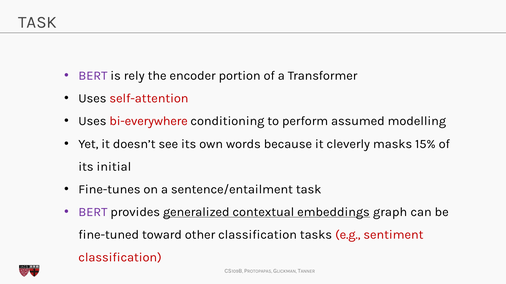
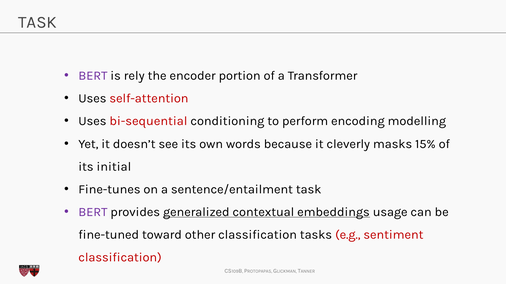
bi-everywhere: bi-everywhere -> bi-sequential
assumed: assumed -> encoding
graph: graph -> usage
